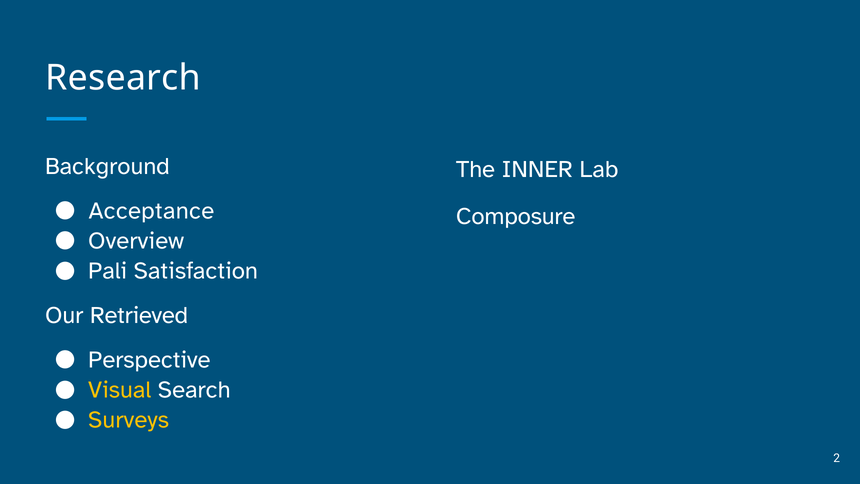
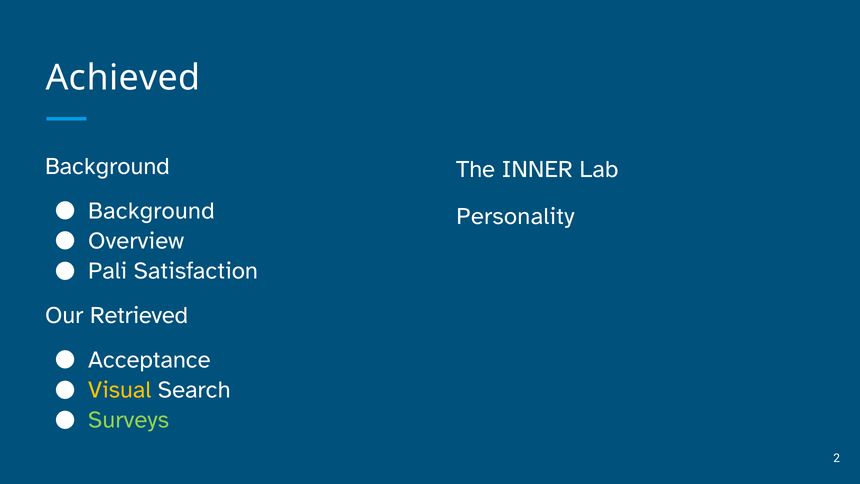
Research: Research -> Achieved
Acceptance at (151, 211): Acceptance -> Background
Composure: Composure -> Personality
Perspective: Perspective -> Acceptance
Surveys colour: yellow -> light green
